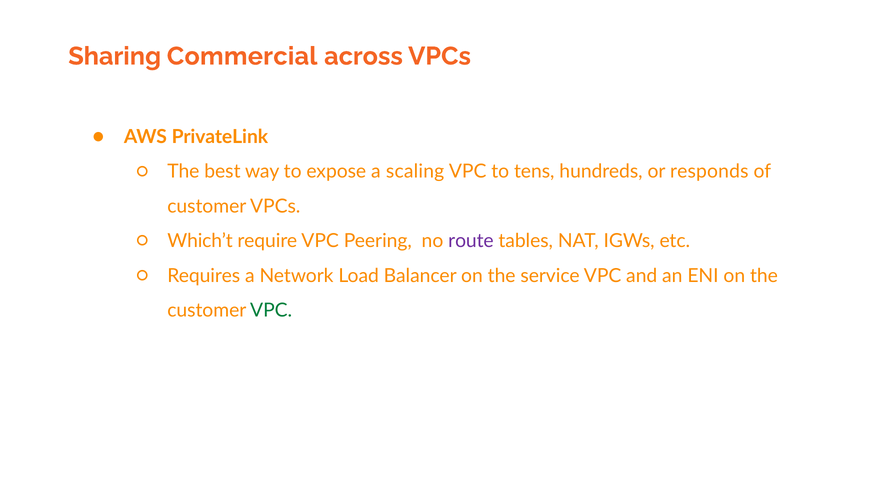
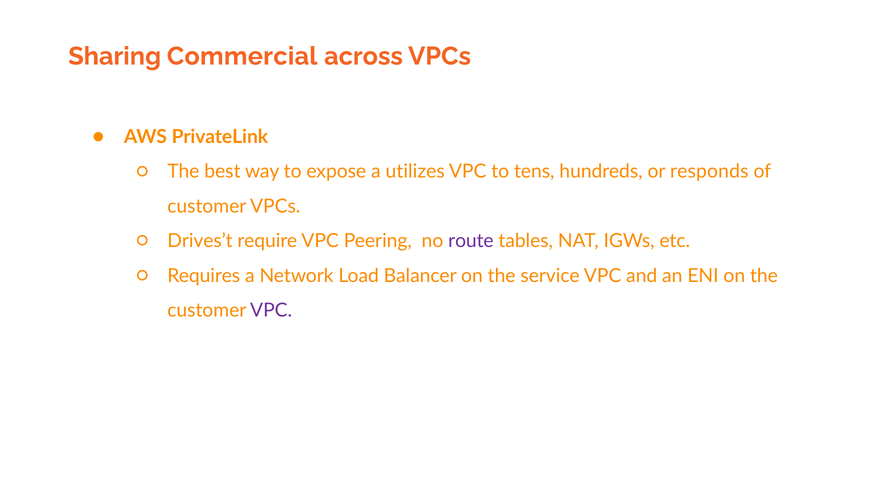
scaling: scaling -> utilizes
Which’t: Which’t -> Drives’t
VPC at (271, 310) colour: green -> purple
